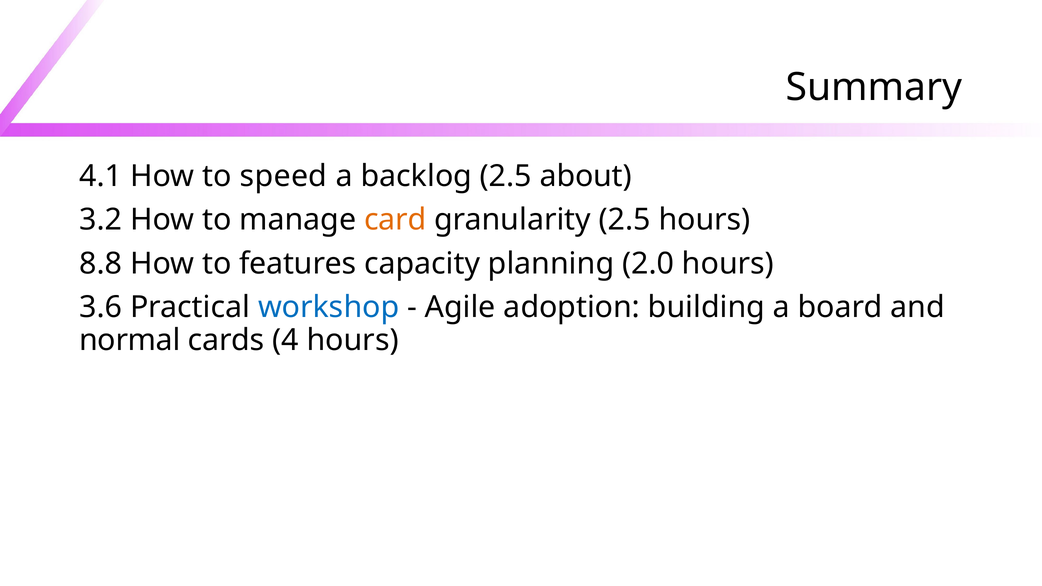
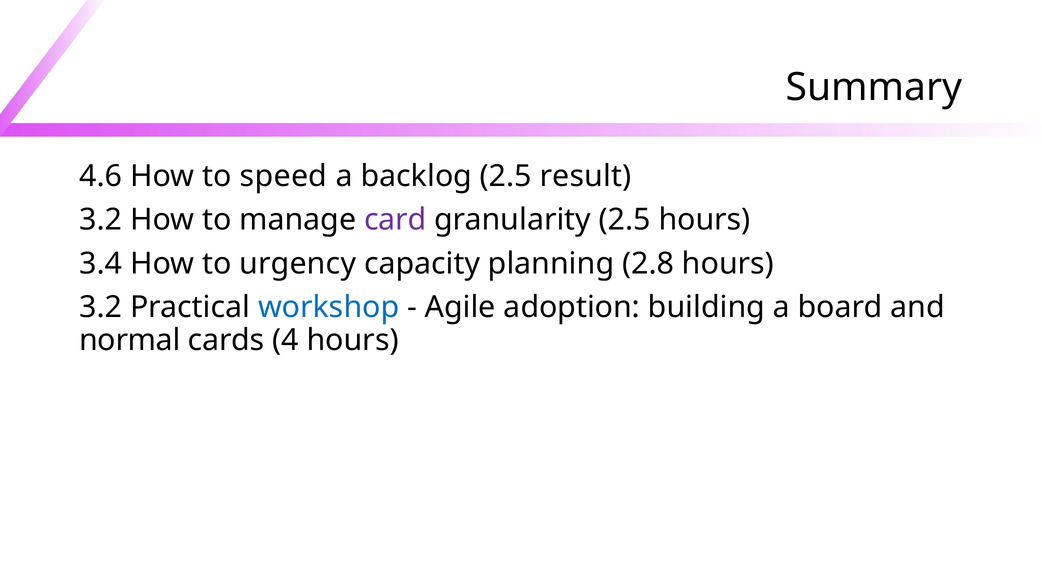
4.1: 4.1 -> 4.6
about: about -> result
card colour: orange -> purple
8.8: 8.8 -> 3.4
features: features -> urgency
2.0: 2.0 -> 2.8
3.6 at (101, 307): 3.6 -> 3.2
